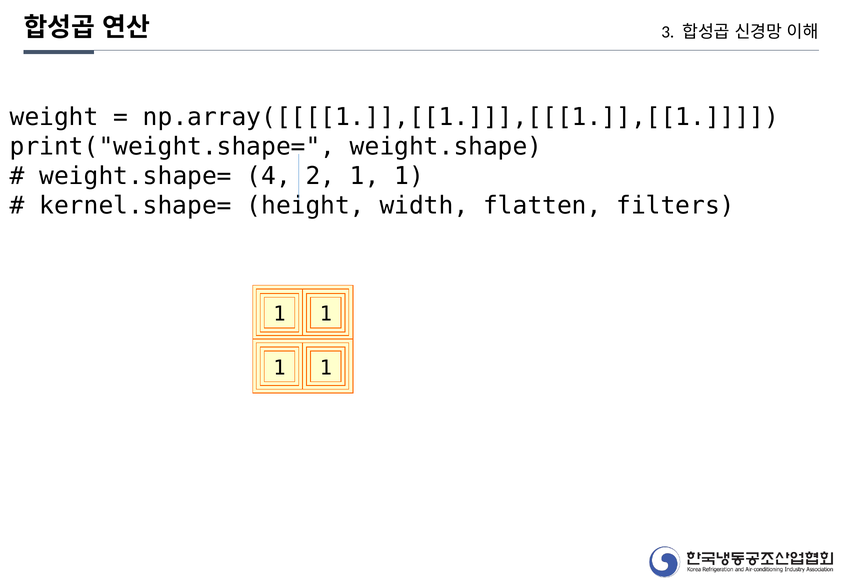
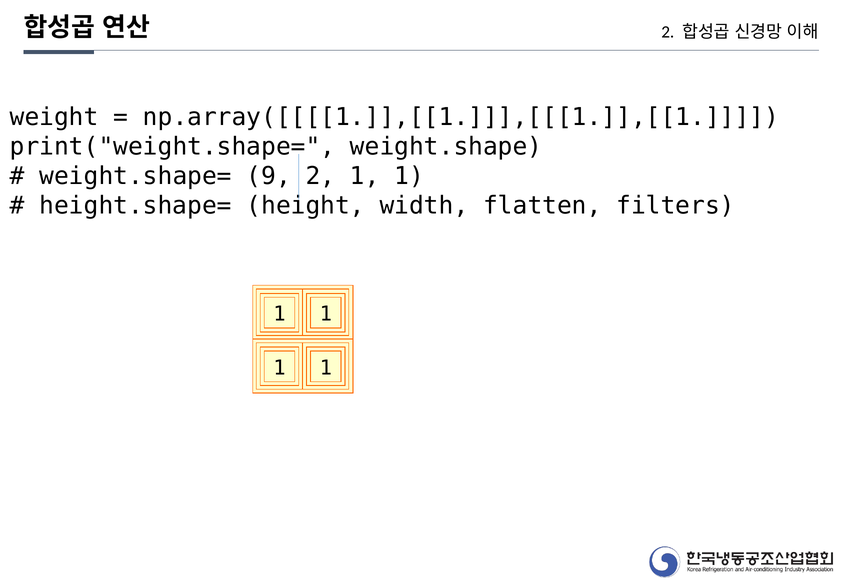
3 at (668, 32): 3 -> 2
4: 4 -> 9
kernel.shape=: kernel.shape= -> height.shape=
